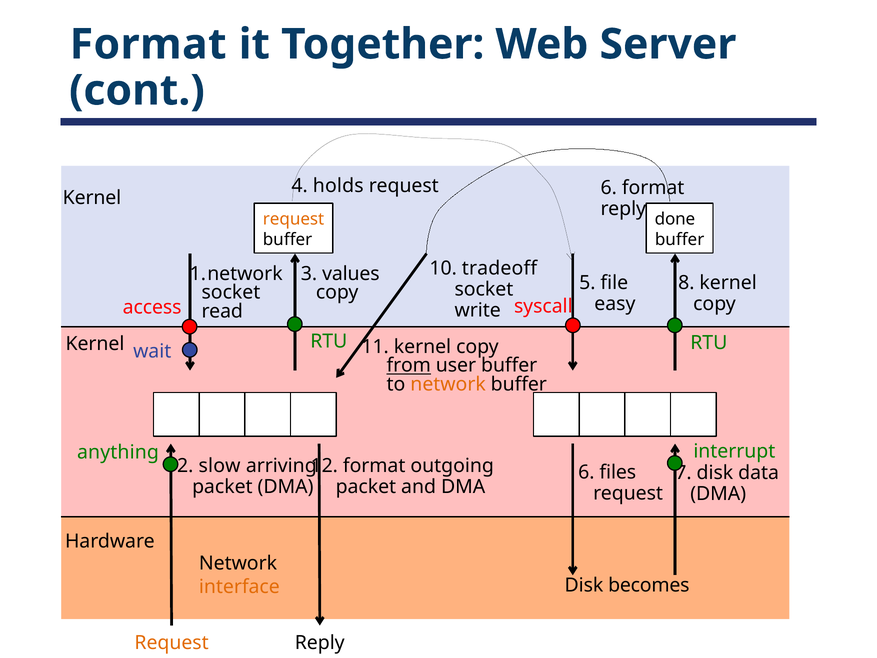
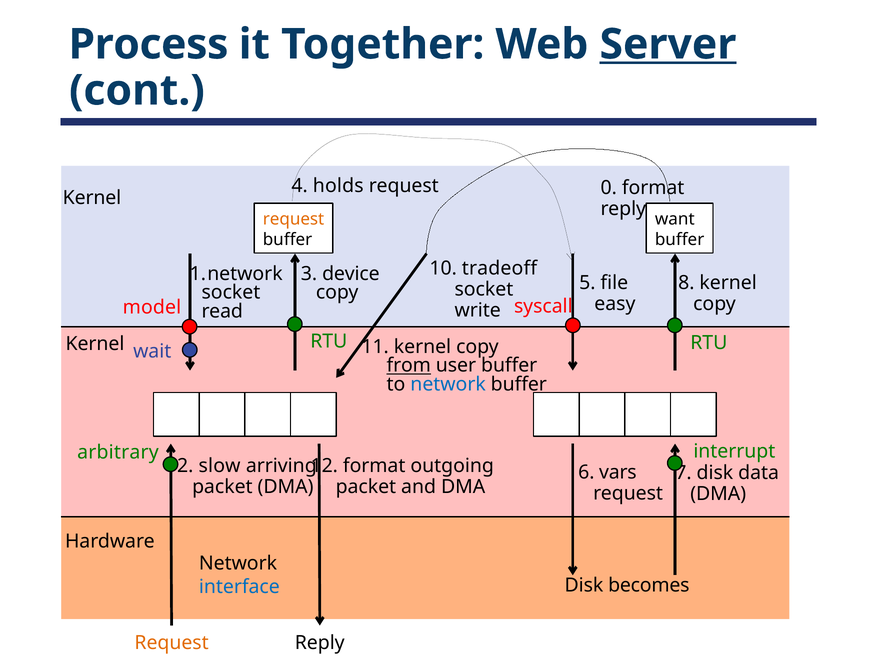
Format at (148, 44): Format -> Process
Server underline: none -> present
request 6: 6 -> 0
done: done -> want
values: values -> device
access: access -> model
network at (448, 384) colour: orange -> blue
anything: anything -> arbitrary
files: files -> vars
interface colour: orange -> blue
